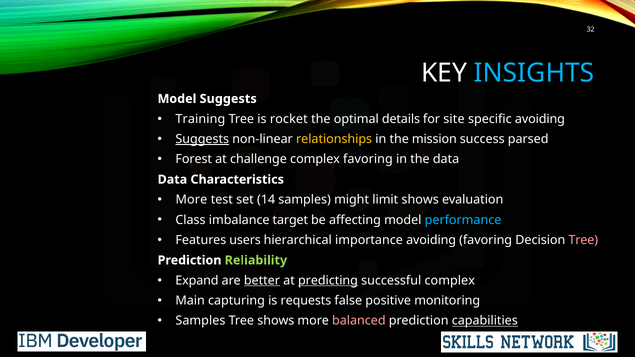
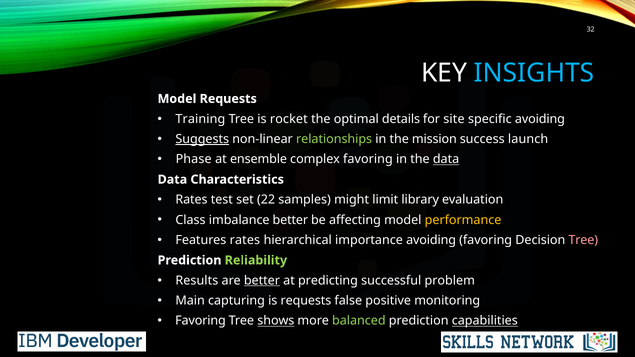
Model Suggests: Suggests -> Requests
relationships colour: yellow -> light green
parsed: parsed -> launch
Forest: Forest -> Phase
challenge: challenge -> ensemble
data at (446, 159) underline: none -> present
More at (191, 200): More -> Rates
14: 14 -> 22
limit shows: shows -> library
imbalance target: target -> better
performance colour: light blue -> yellow
Features users: users -> rates
Expand: Expand -> Results
predicting underline: present -> none
successful complex: complex -> problem
Samples at (200, 321): Samples -> Favoring
shows at (276, 321) underline: none -> present
balanced colour: pink -> light green
